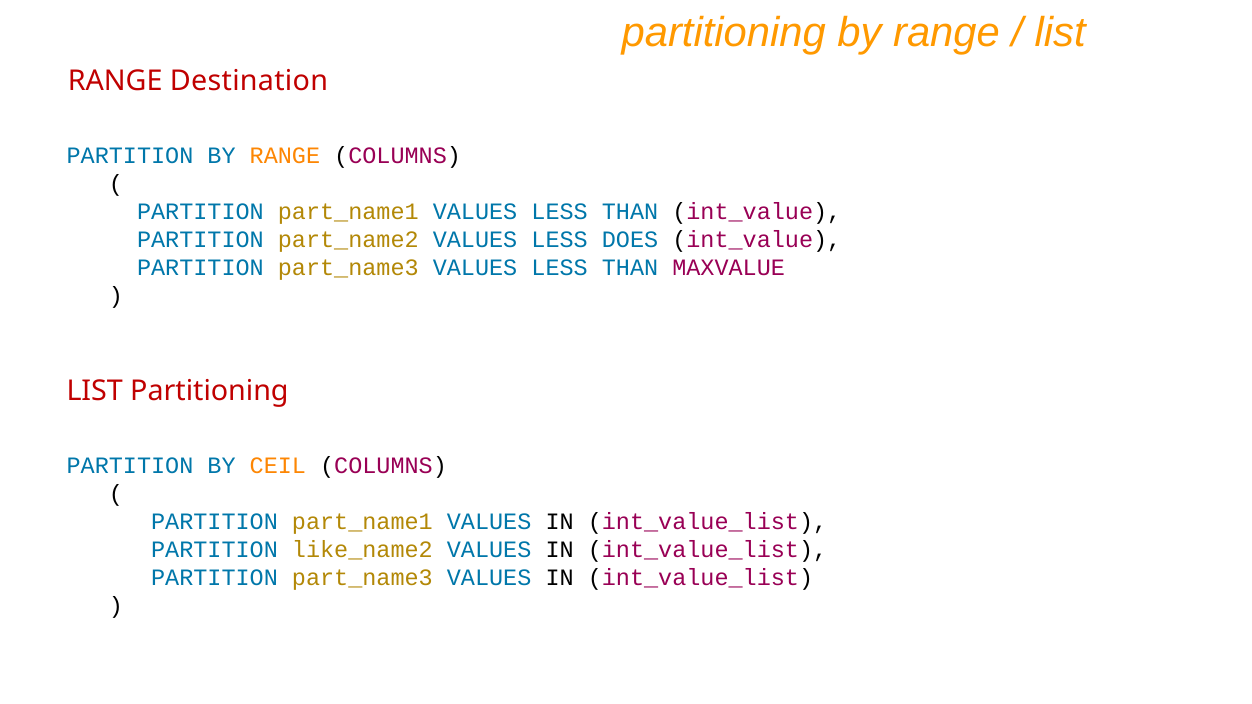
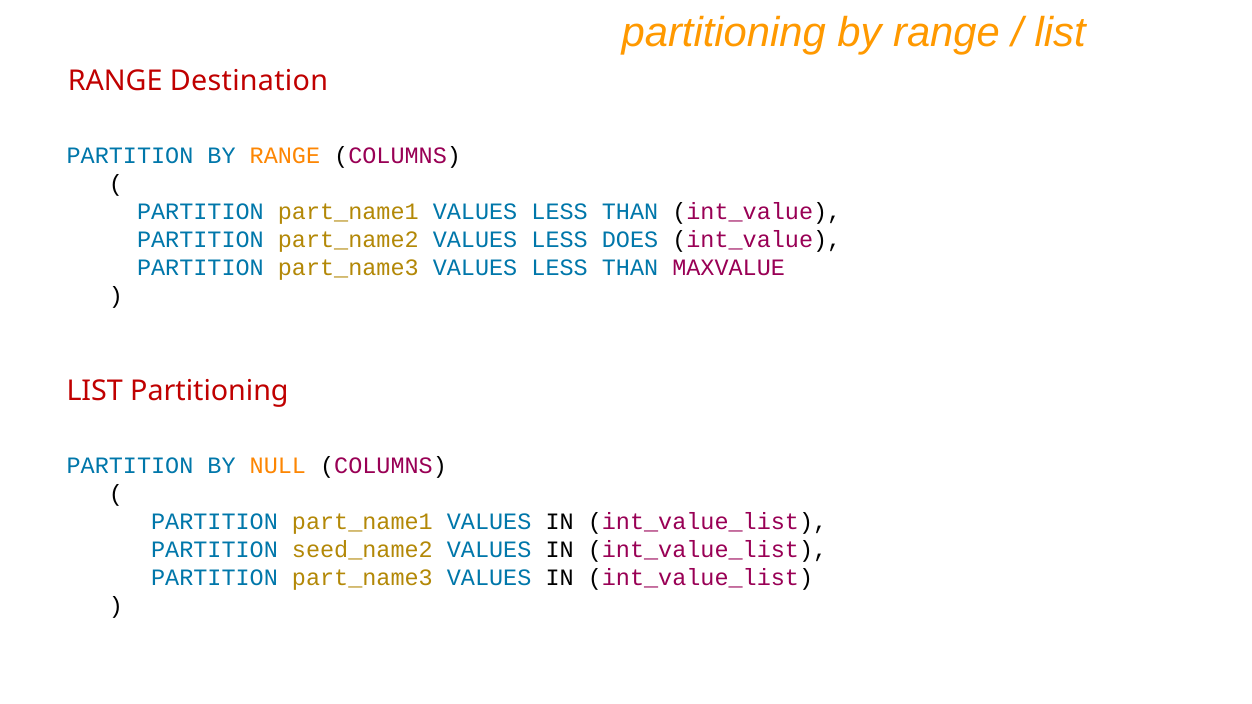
CEIL: CEIL -> NULL
like_name2: like_name2 -> seed_name2
